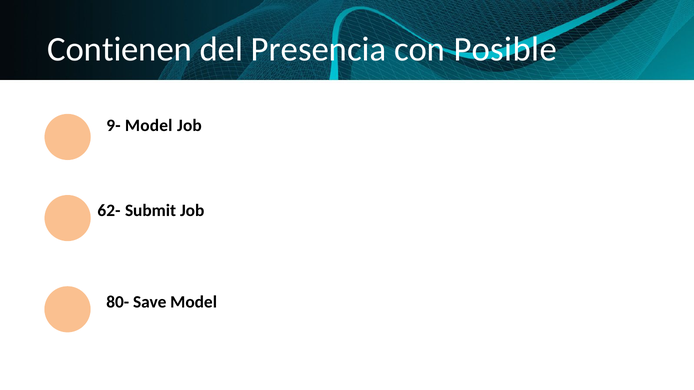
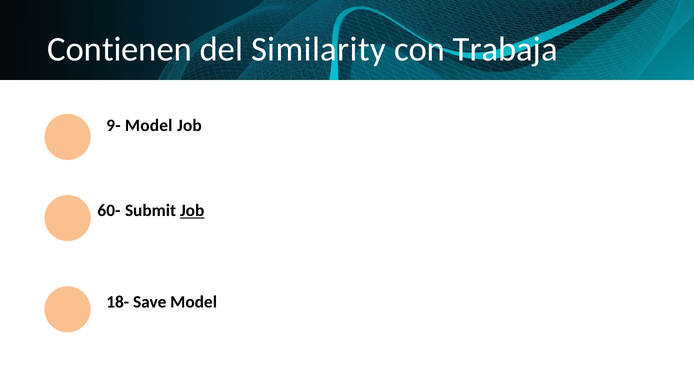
Presencia: Presencia -> Similarity
Posible: Posible -> Trabaja
62-: 62- -> 60-
Job at (192, 211) underline: none -> present
80-: 80- -> 18-
